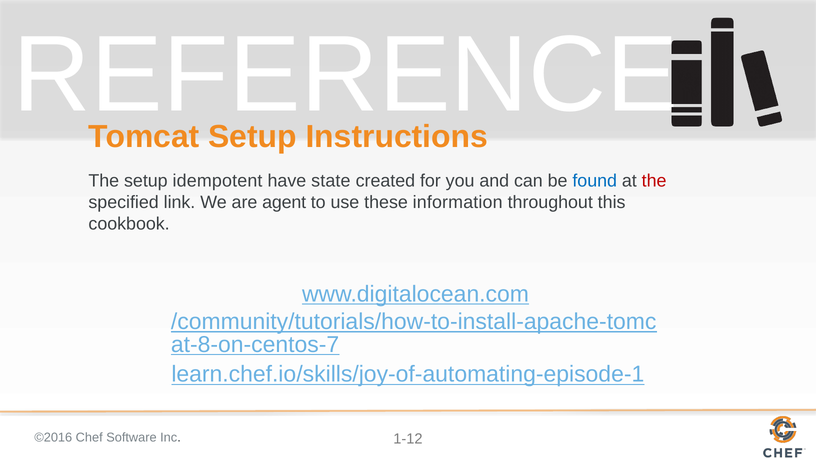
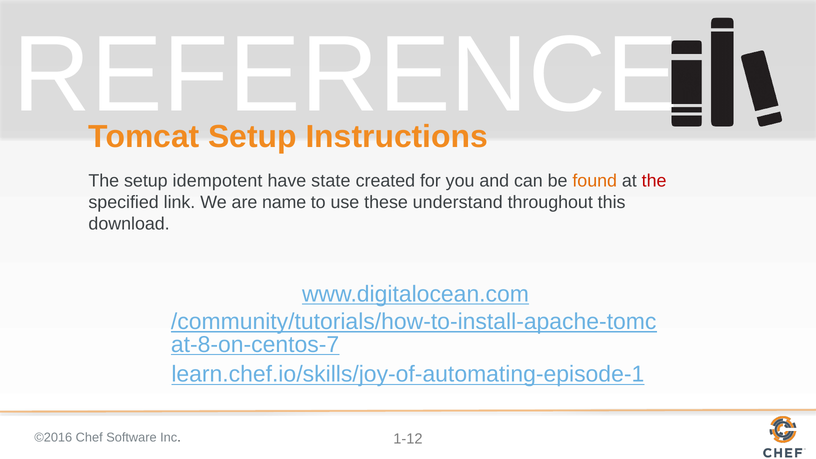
found colour: blue -> orange
agent: agent -> name
information: information -> understand
cookbook: cookbook -> download
